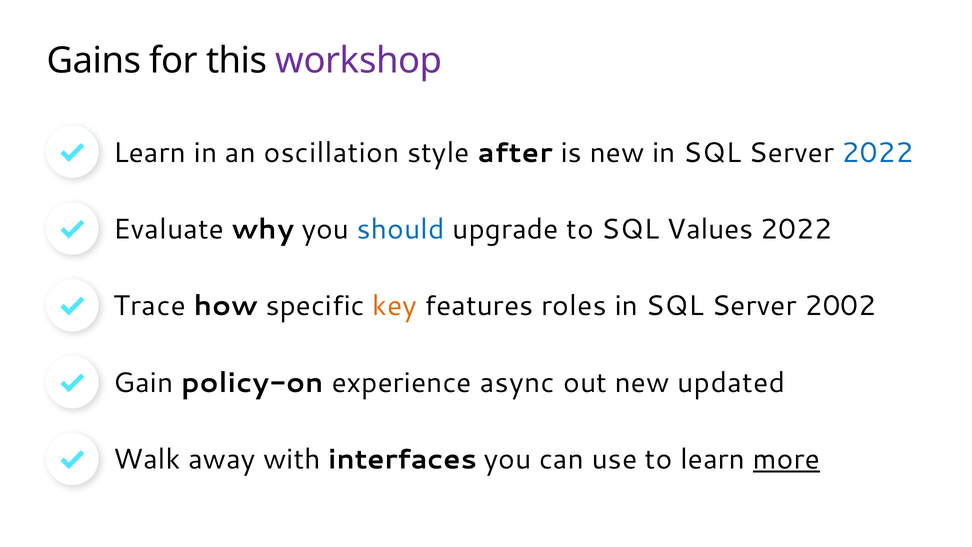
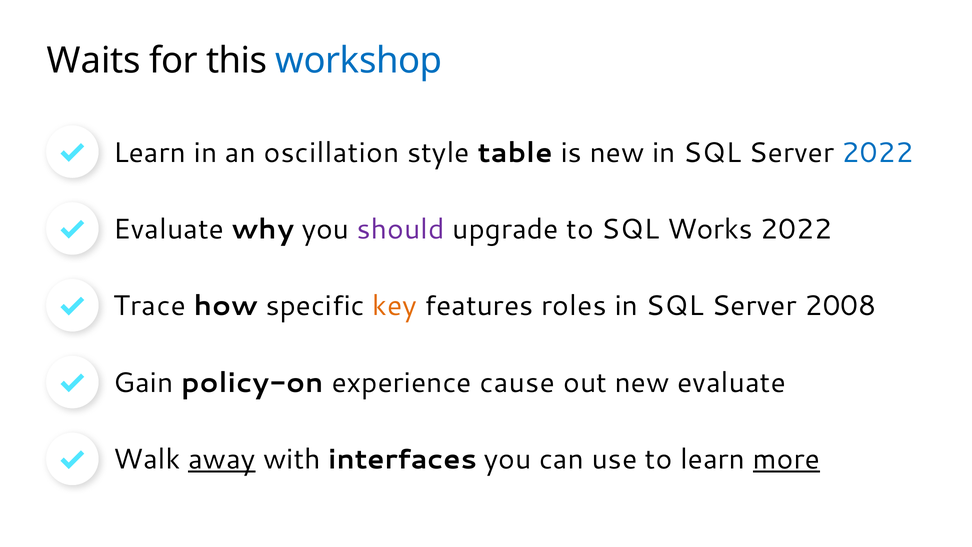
Gains: Gains -> Waits
workshop colour: purple -> blue
after: after -> table
should colour: blue -> purple
Values: Values -> Works
2002: 2002 -> 2008
async: async -> cause
new updated: updated -> evaluate
away underline: none -> present
